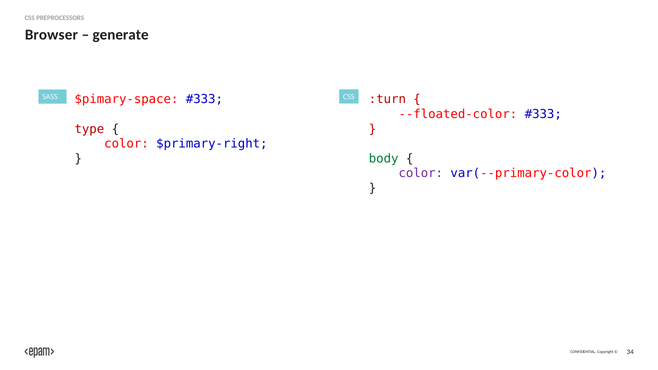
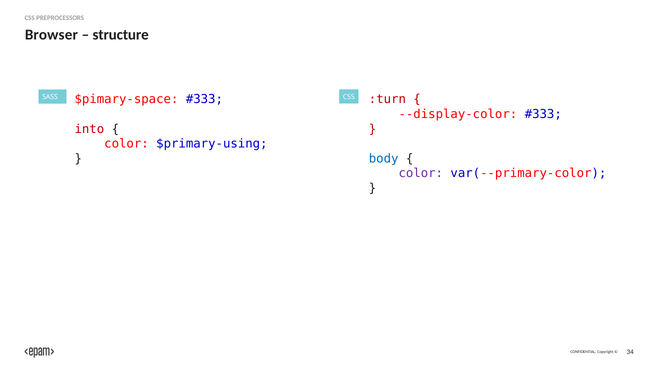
generate: generate -> structure
--floated-color: --floated-color -> --display-color
type: type -> into
$primary-right: $primary-right -> $primary-using
body colour: green -> blue
